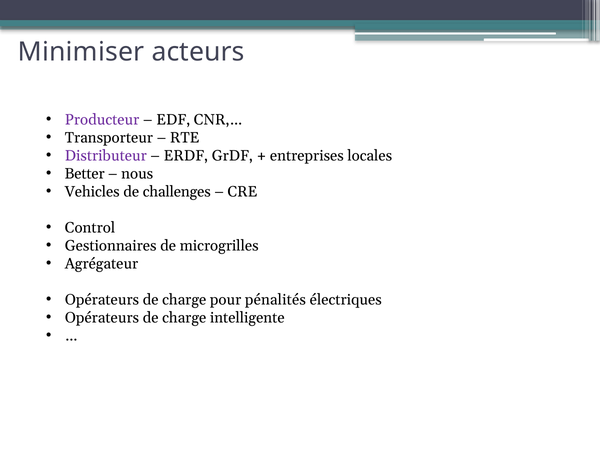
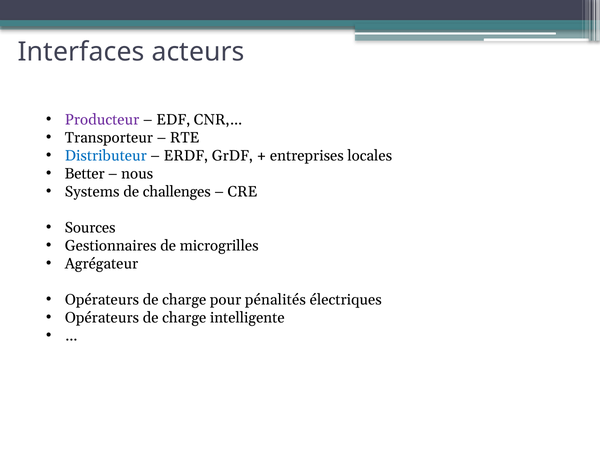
Minimiser: Minimiser -> Interfaces
Distributeur colour: purple -> blue
Vehicles: Vehicles -> Systems
Control: Control -> Sources
